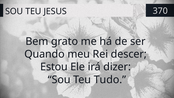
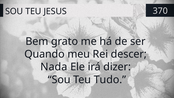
Estou: Estou -> Nada
